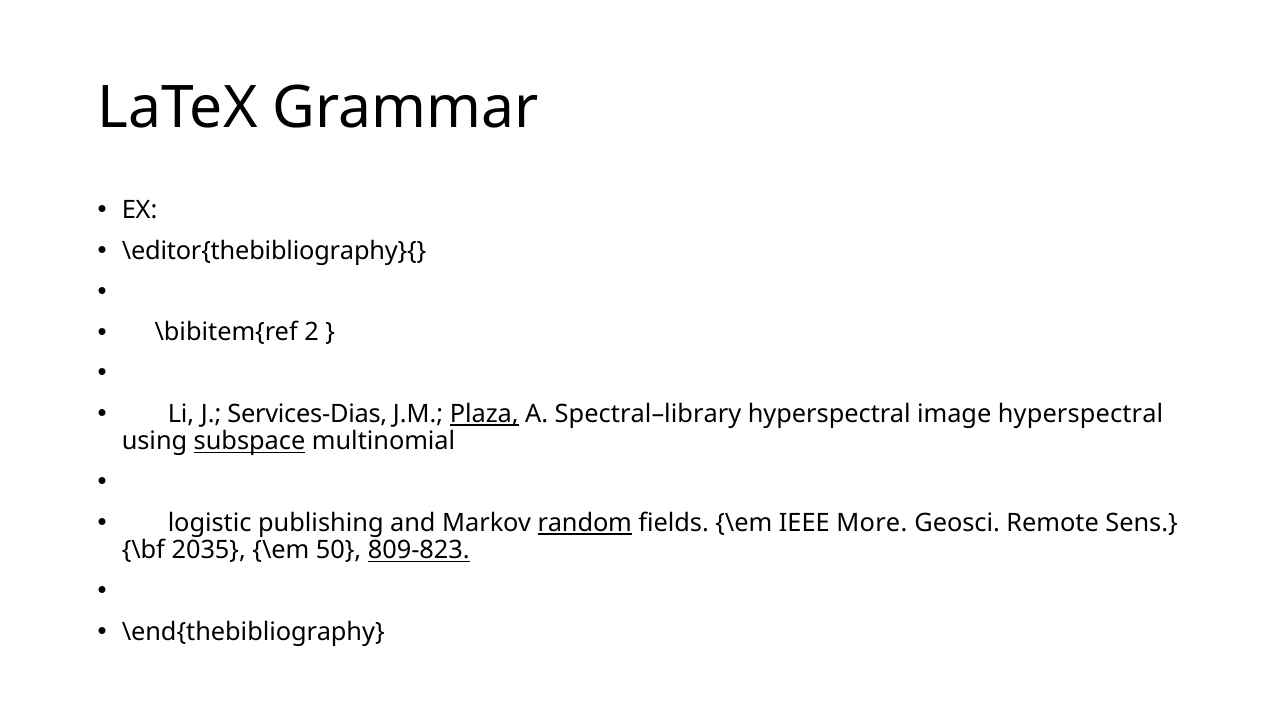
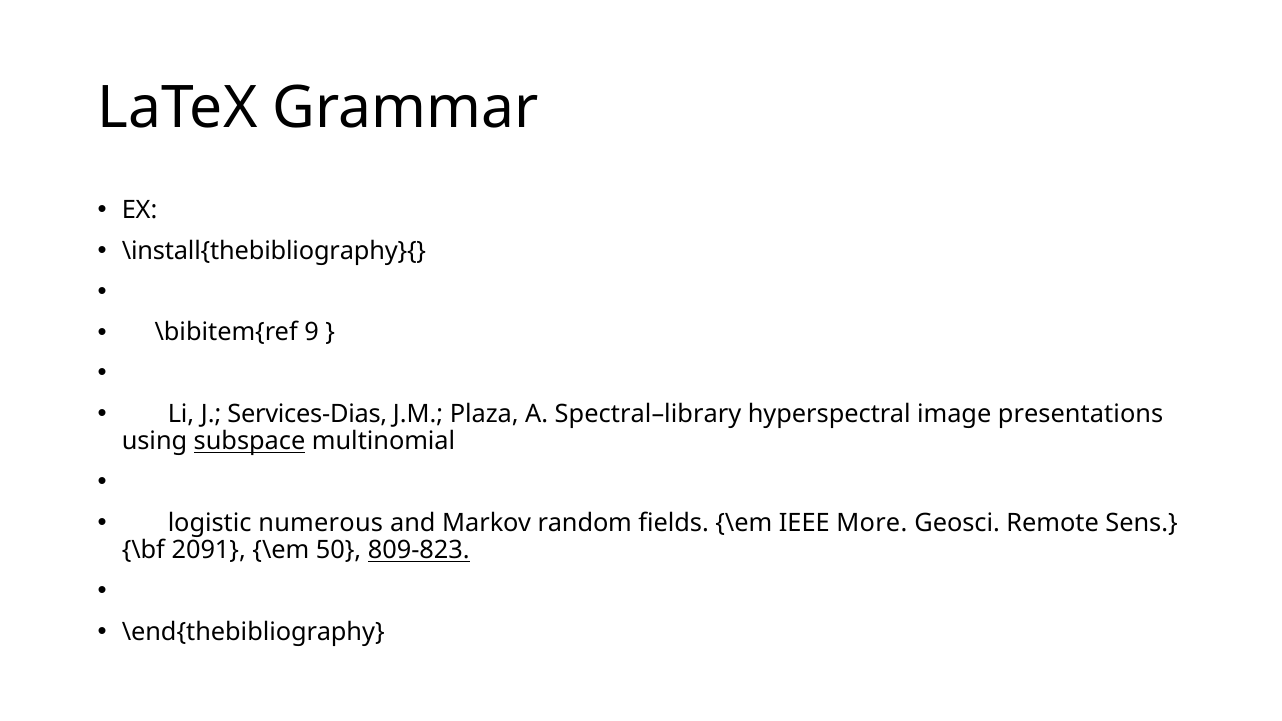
\editor{thebibliography}{: \editor{thebibliography}{ -> \install{thebibliography}{
2: 2 -> 9
Plaza underline: present -> none
image hyperspectral: hyperspectral -> presentations
publishing: publishing -> numerous
random underline: present -> none
2035: 2035 -> 2091
